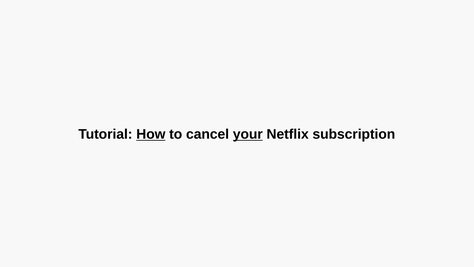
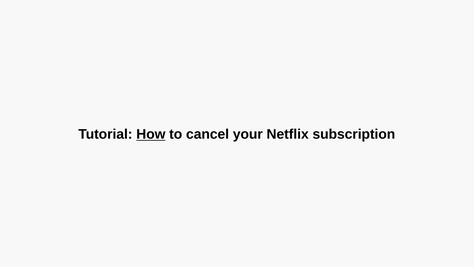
your underline: present -> none
